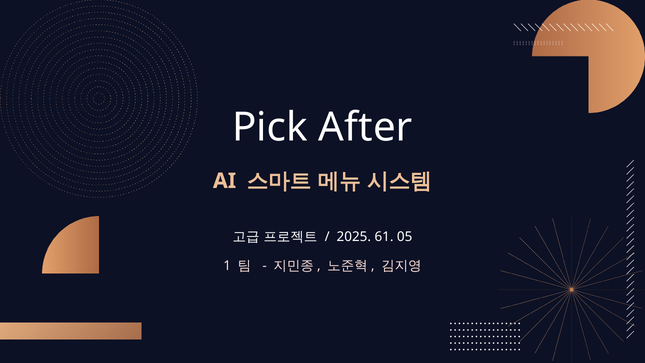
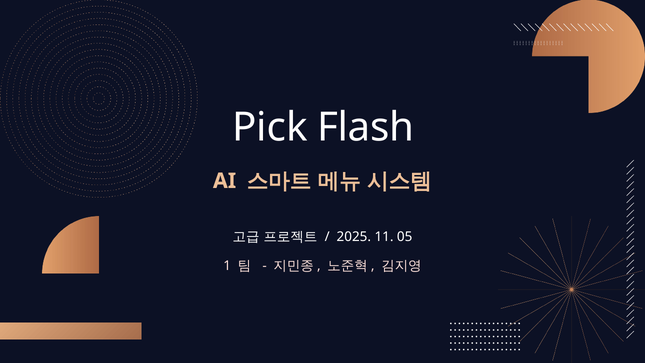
After: After -> Flash
61: 61 -> 11
